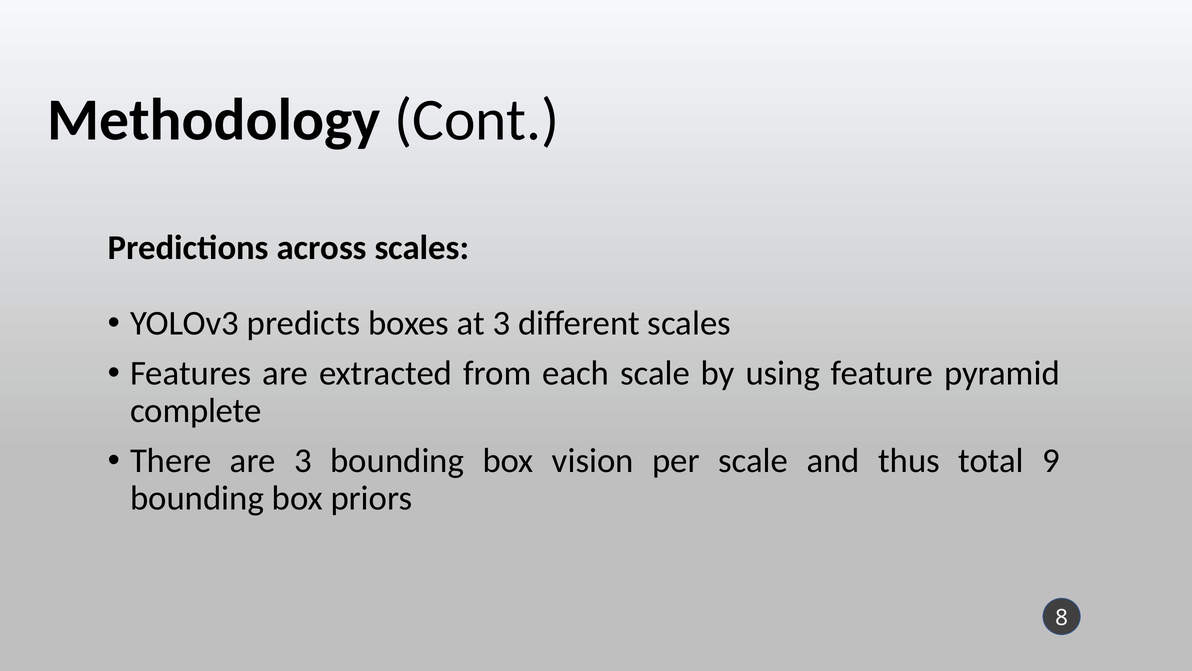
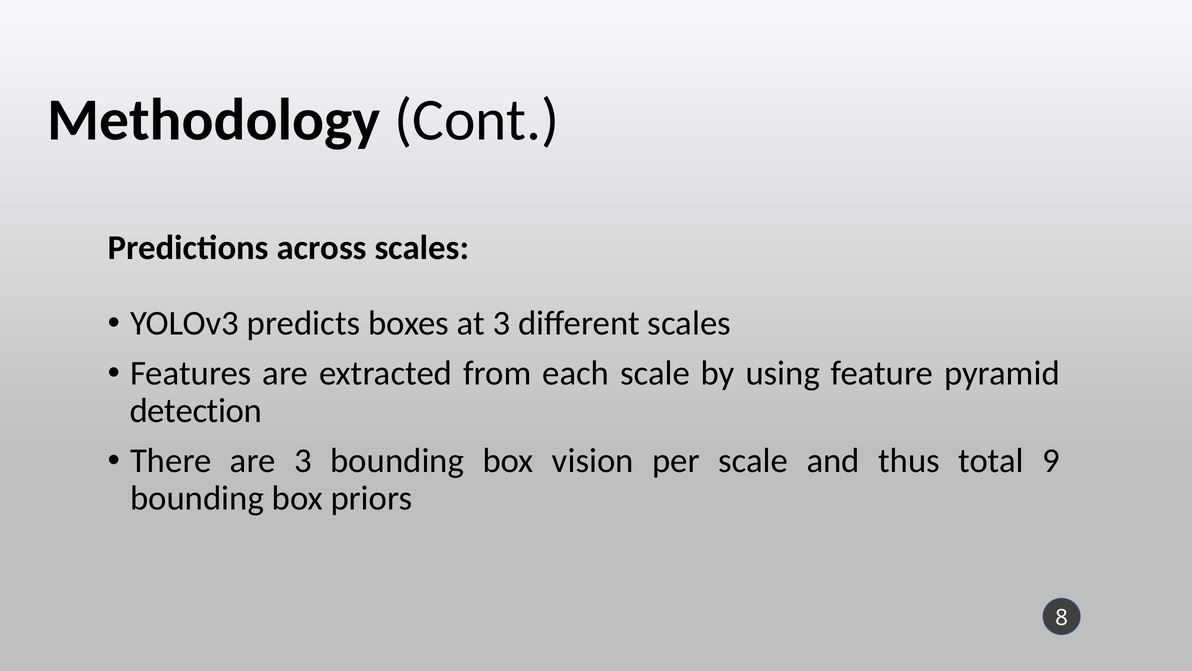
complete: complete -> detection
